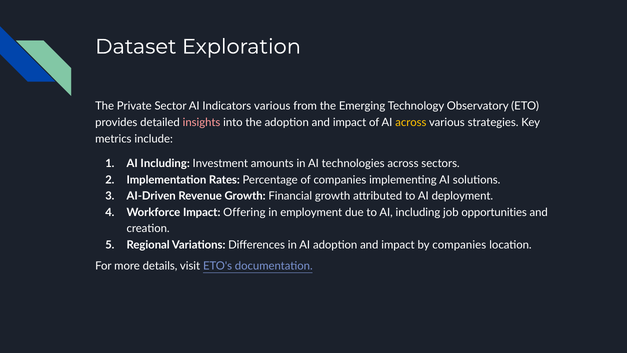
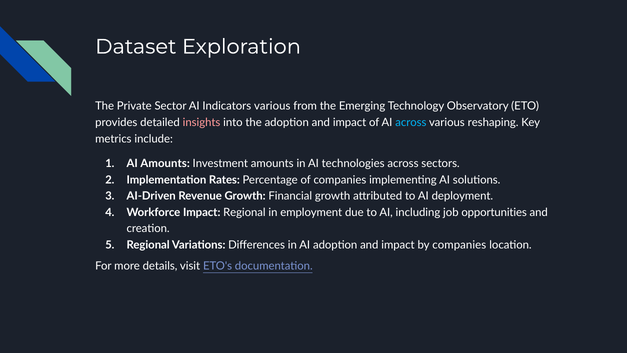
across at (411, 122) colour: yellow -> light blue
strategies: strategies -> reshaping
Including at (165, 163): Including -> Amounts
Impact Offering: Offering -> Regional
